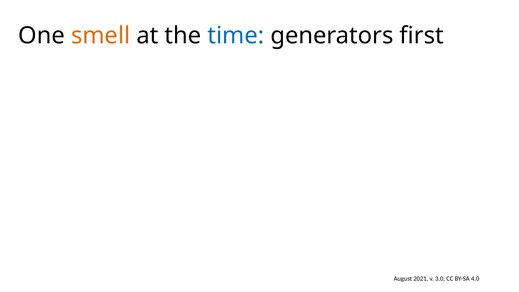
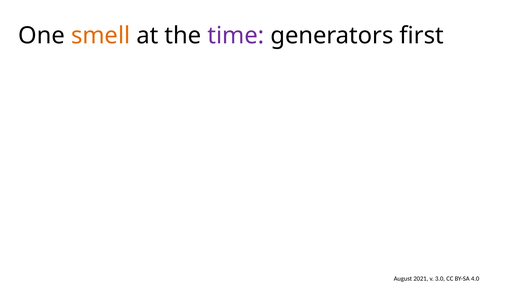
time colour: blue -> purple
